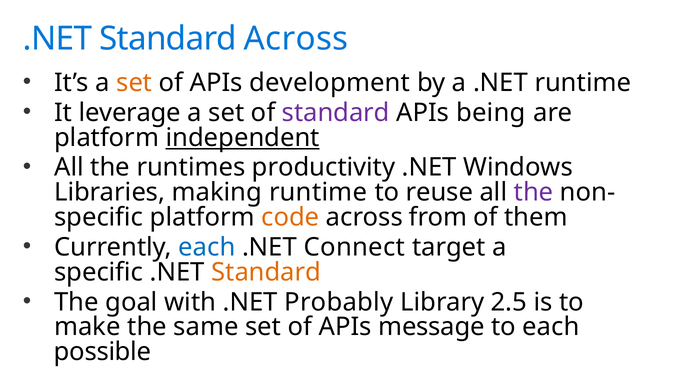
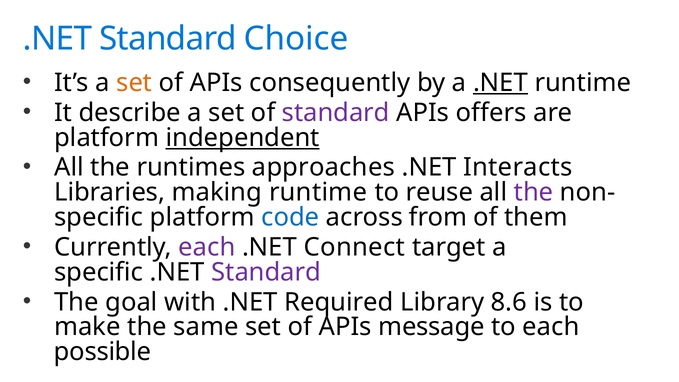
Standard Across: Across -> Choice
development: development -> consequently
.NET at (500, 83) underline: none -> present
leverage: leverage -> describe
being: being -> offers
productivity: productivity -> approaches
Windows: Windows -> Interacts
code colour: orange -> blue
each at (207, 247) colour: blue -> purple
Standard at (266, 272) colour: orange -> purple
Probably: Probably -> Required
2.5: 2.5 -> 8.6
